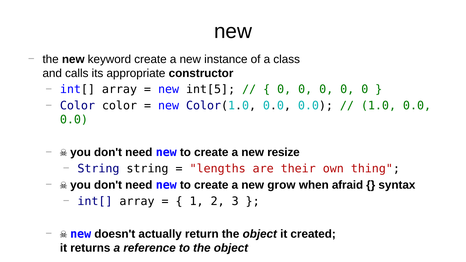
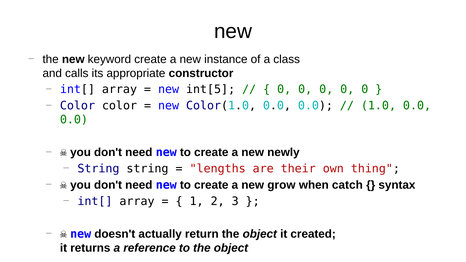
resize: resize -> newly
afraid: afraid -> catch
